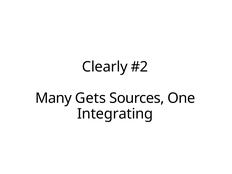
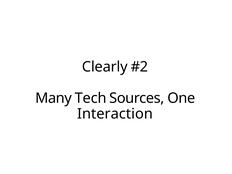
Gets: Gets -> Tech
Integrating: Integrating -> Interaction
